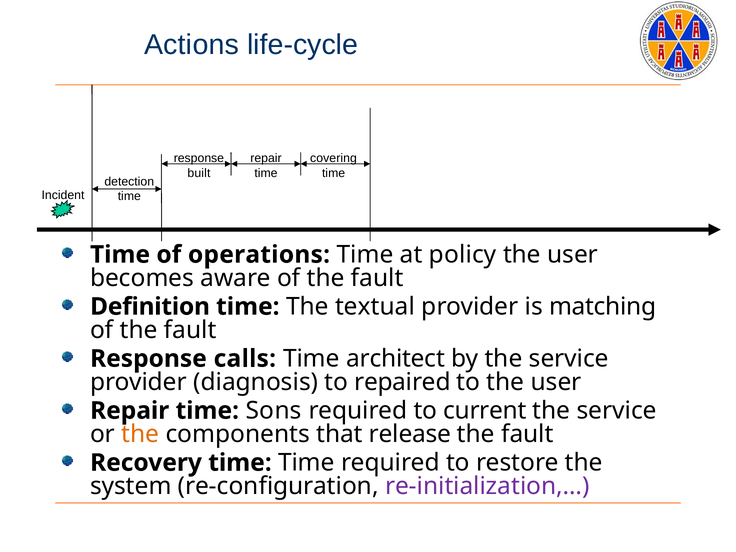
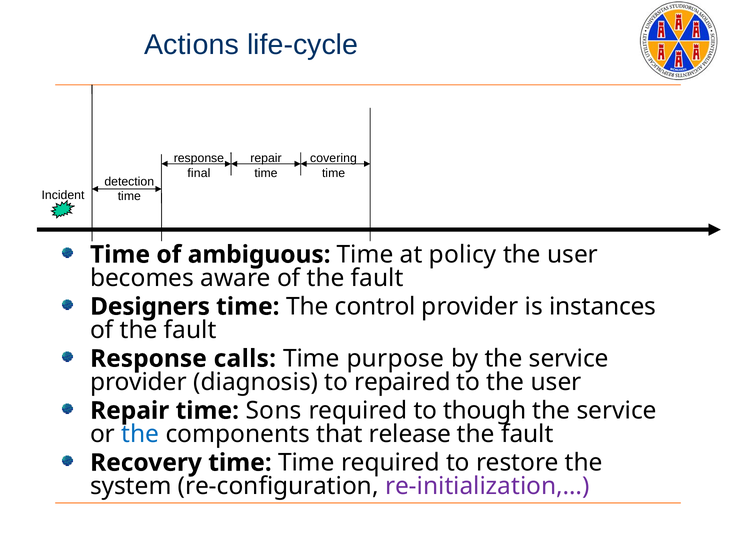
built: built -> final
operations: operations -> ambiguous
Definition: Definition -> Designers
textual: textual -> control
matching: matching -> instances
architect: architect -> purpose
current: current -> though
the at (140, 434) colour: orange -> blue
